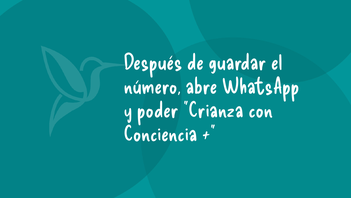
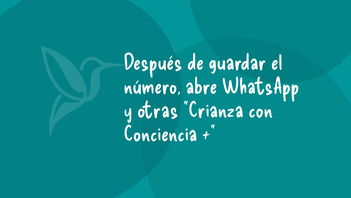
poder: poder -> otras
